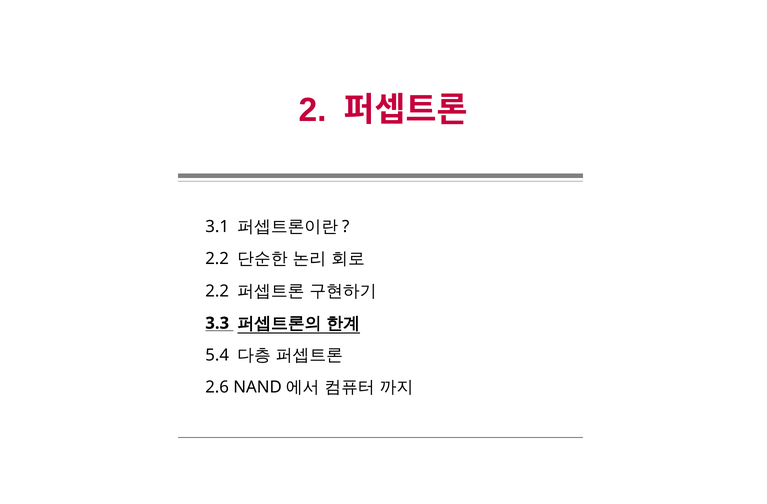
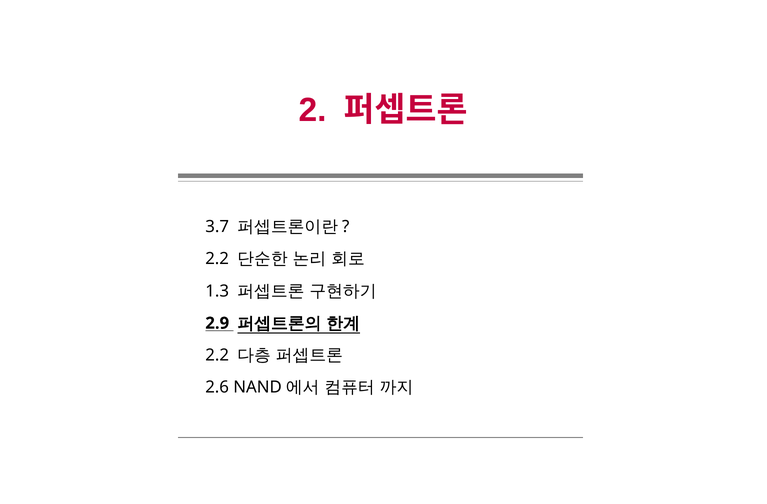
3.1: 3.1 -> 3.7
2.2 at (217, 291): 2.2 -> 1.3
3.3: 3.3 -> 2.9
5.4 at (217, 355): 5.4 -> 2.2
